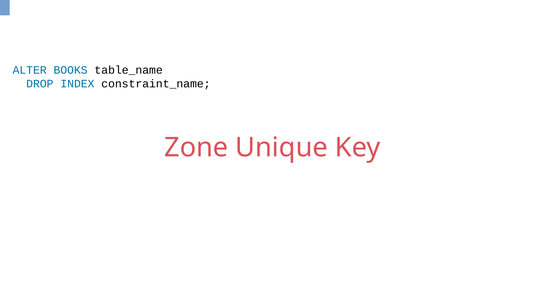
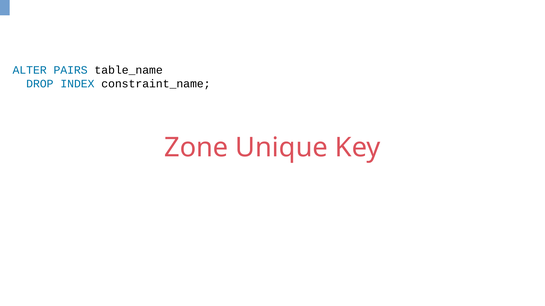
BOOKS: BOOKS -> PAIRS
